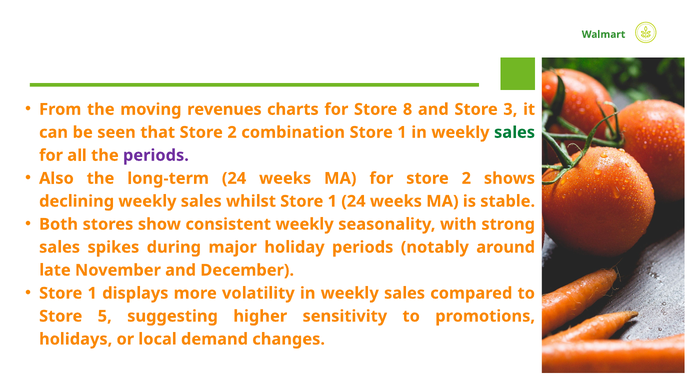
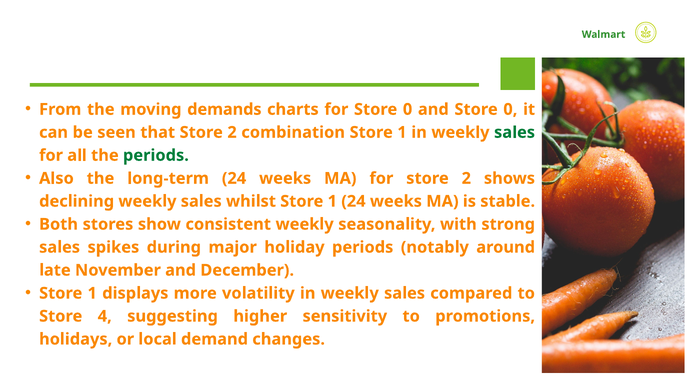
revenues: revenues -> demands
for Store 8: 8 -> 0
and Store 3: 3 -> 0
periods at (156, 155) colour: purple -> green
5: 5 -> 4
